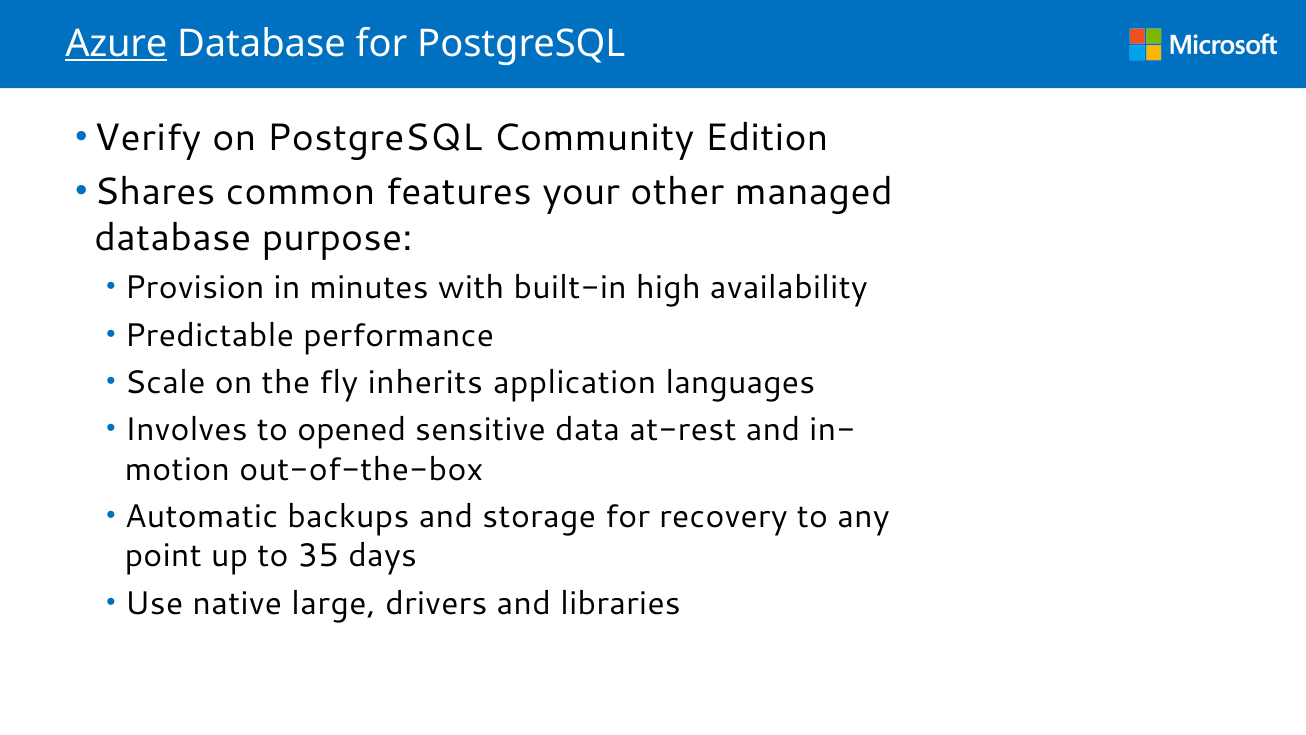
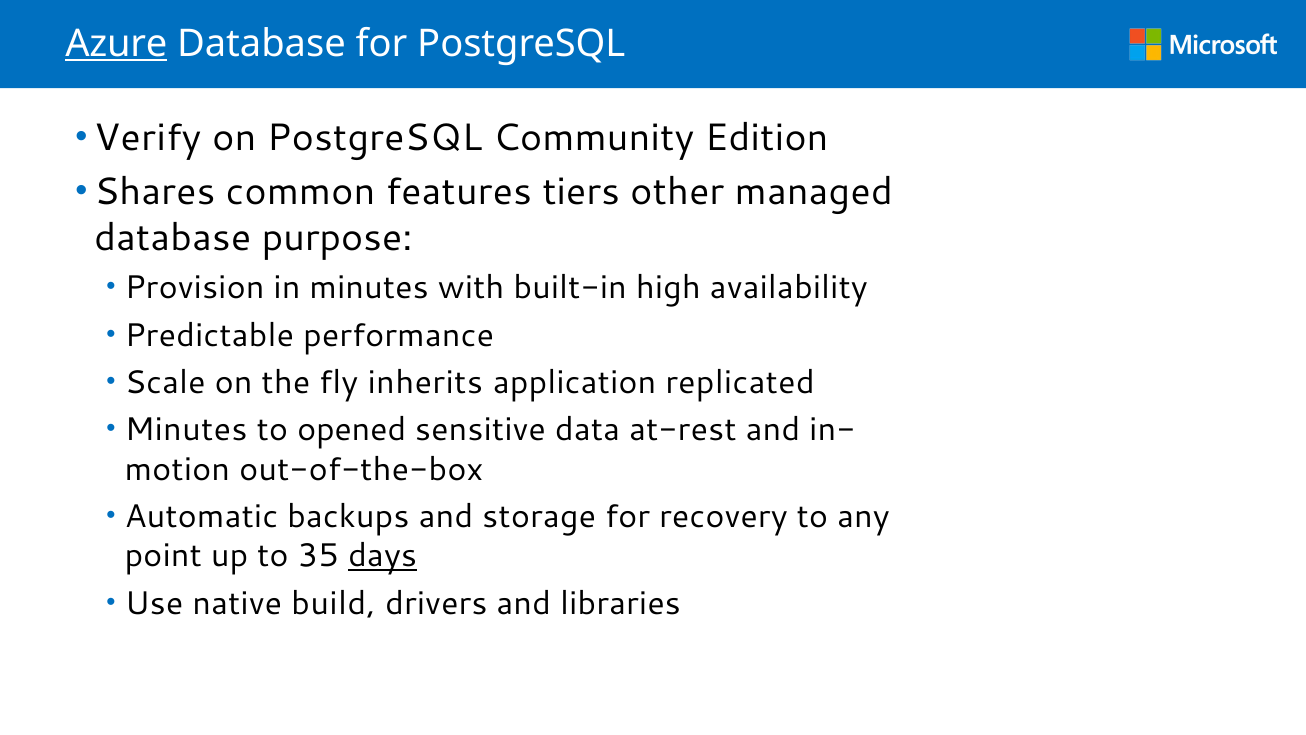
your: your -> tiers
languages: languages -> replicated
Involves at (186, 430): Involves -> Minutes
days underline: none -> present
large: large -> build
